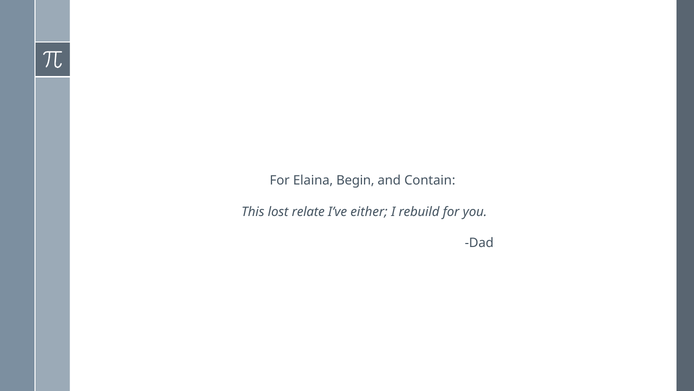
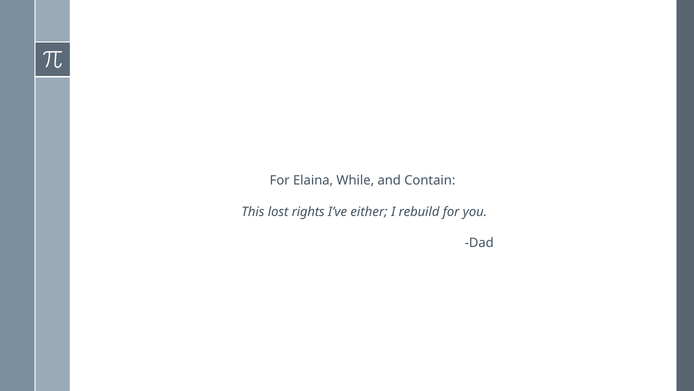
Begin: Begin -> While
relate: relate -> rights
